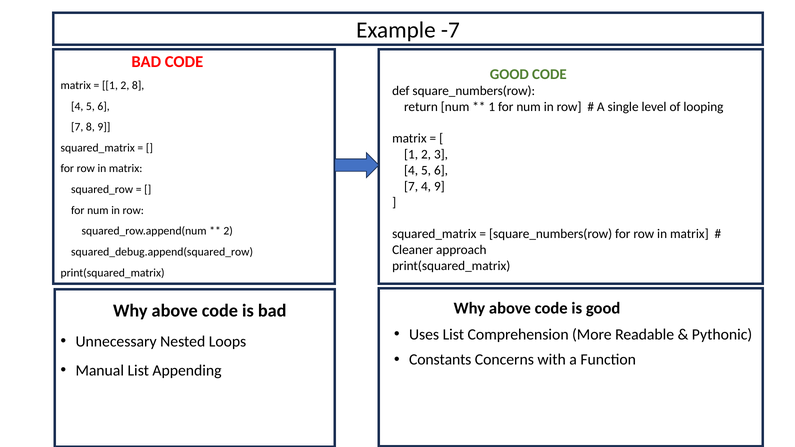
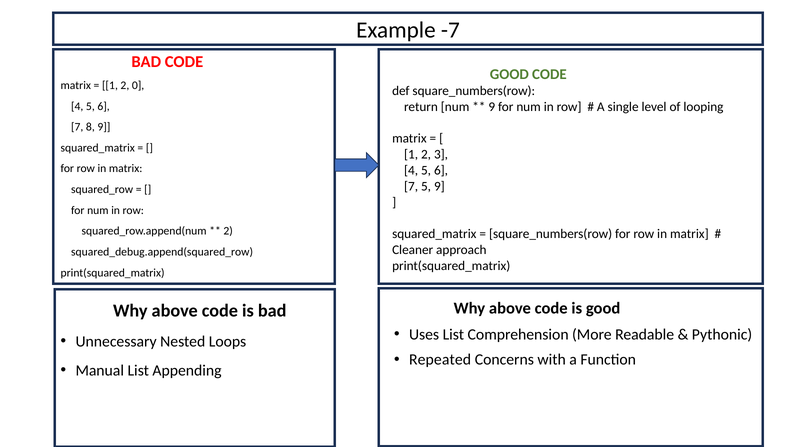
2 8: 8 -> 0
1 at (492, 107): 1 -> 9
7 4: 4 -> 5
Constants: Constants -> Repeated
